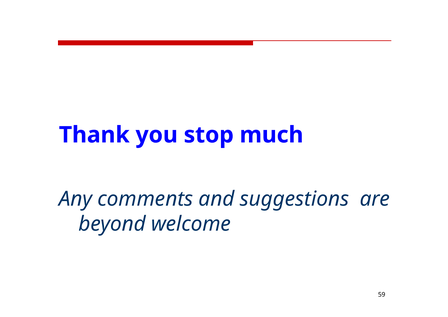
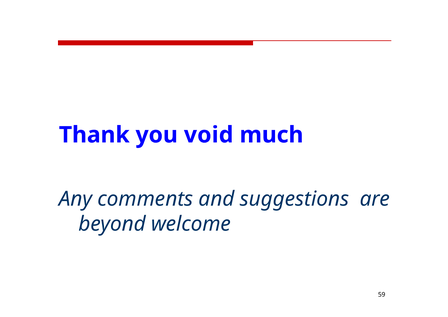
stop: stop -> void
